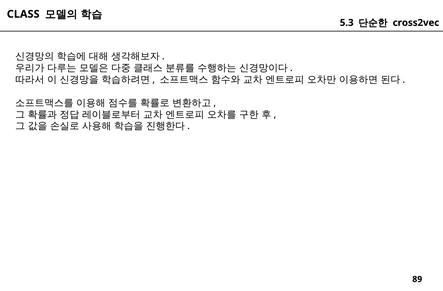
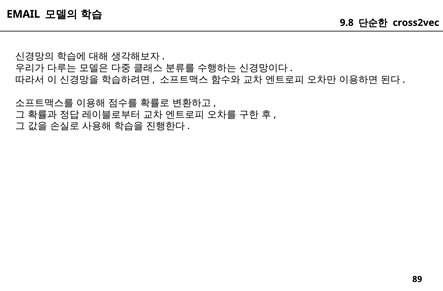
CLASS: CLASS -> EMAIL
5.3: 5.3 -> 9.8
